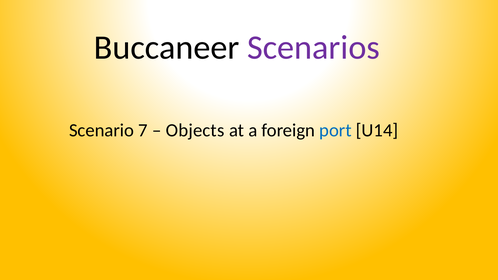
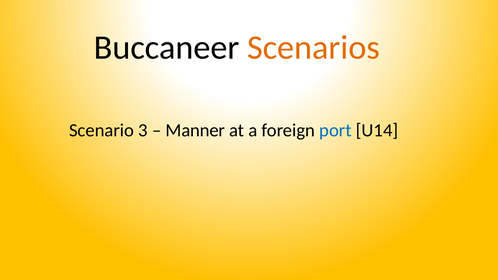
Scenarios colour: purple -> orange
7: 7 -> 3
Objects: Objects -> Manner
